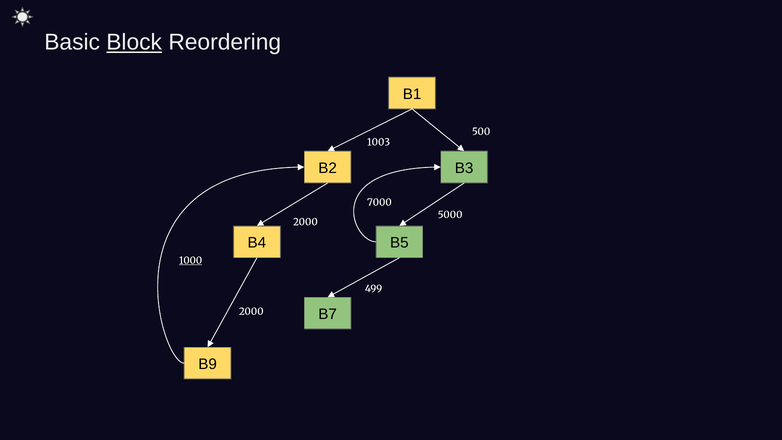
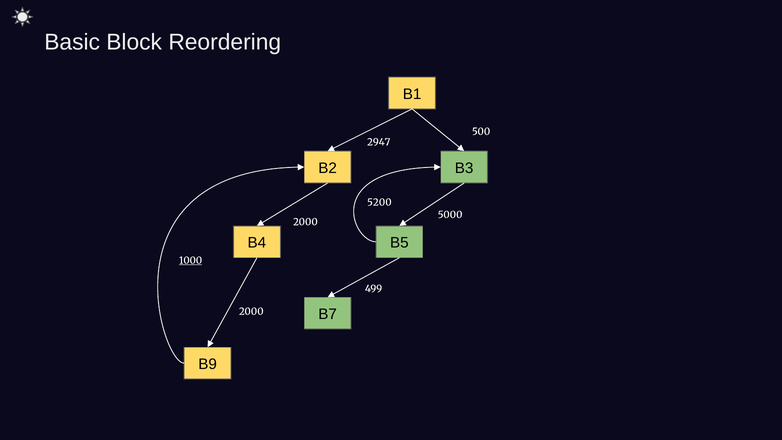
Block underline: present -> none
1003: 1003 -> 2947
7000: 7000 -> 5200
